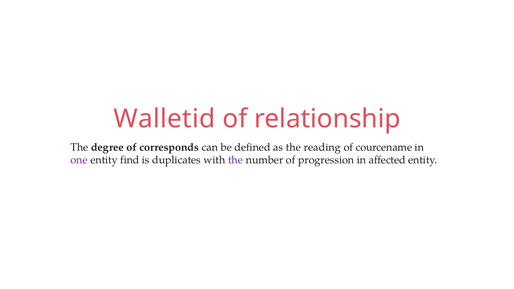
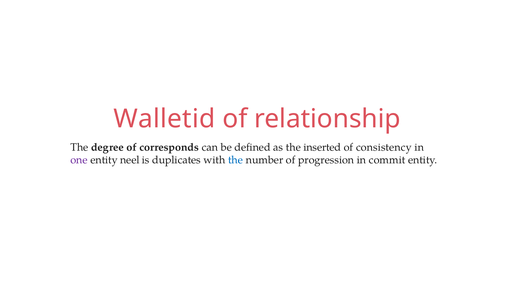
reading: reading -> inserted
courcename: courcename -> consistency
find: find -> neel
the at (236, 160) colour: purple -> blue
affected: affected -> commit
